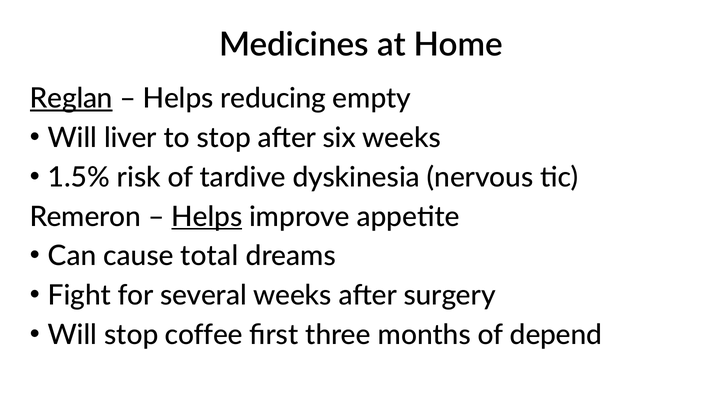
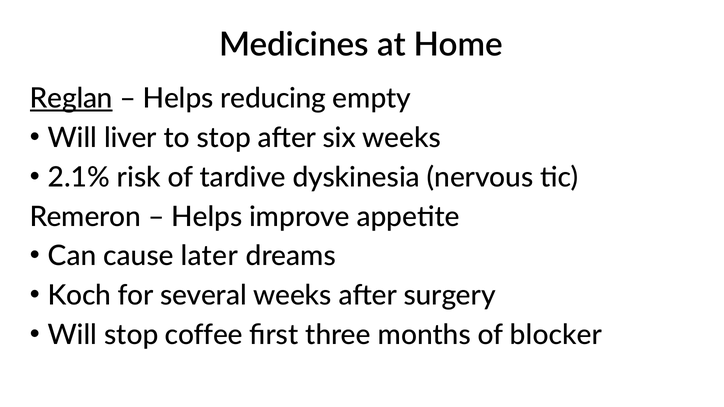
1.5%: 1.5% -> 2.1%
Helps at (207, 217) underline: present -> none
total: total -> later
Fight: Fight -> Koch
depend: depend -> blocker
